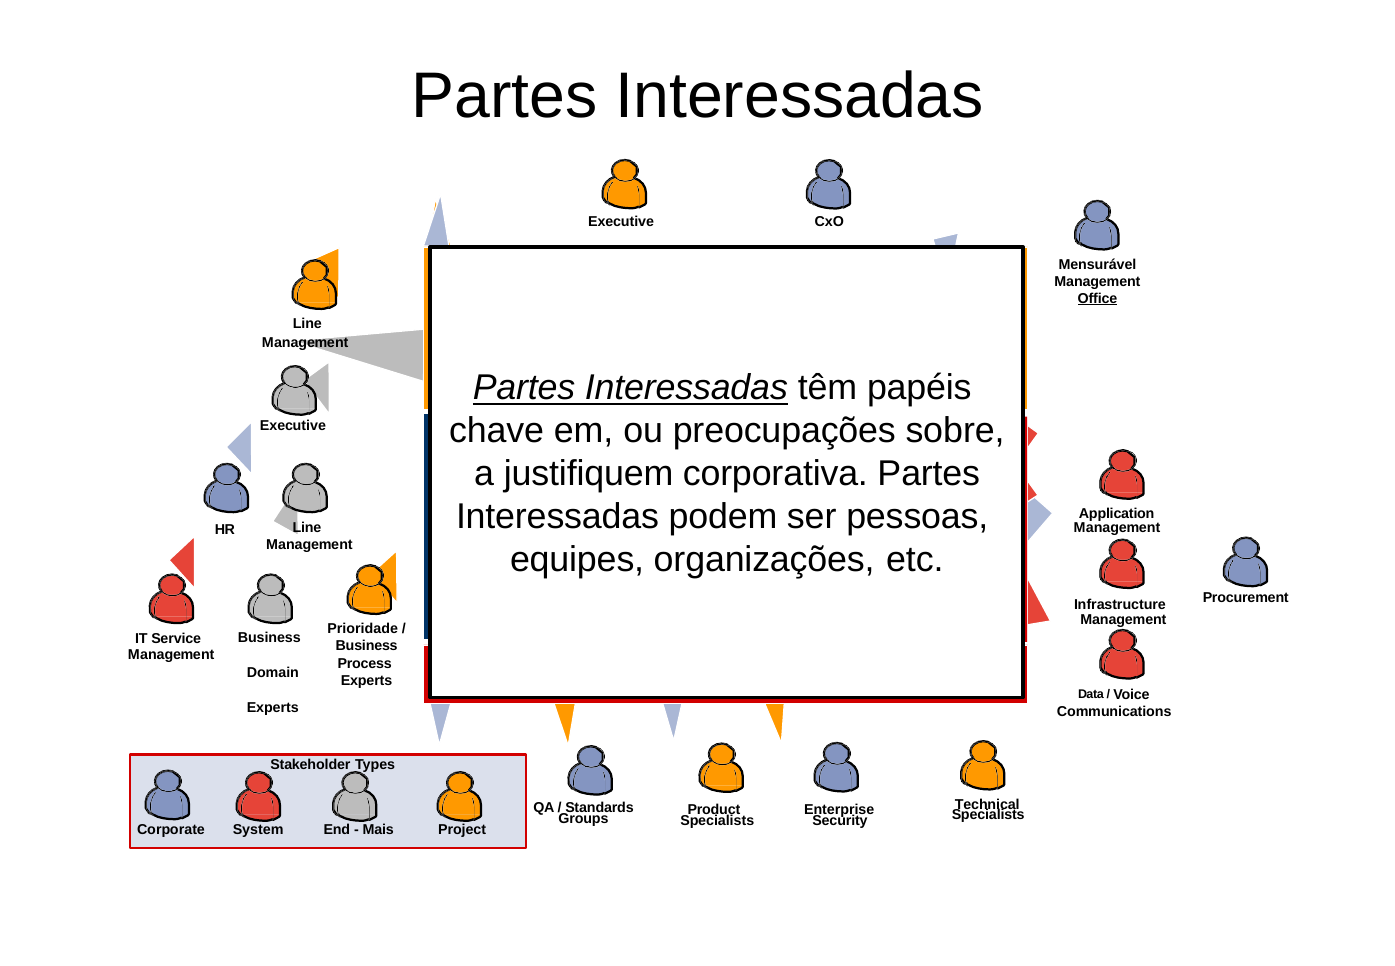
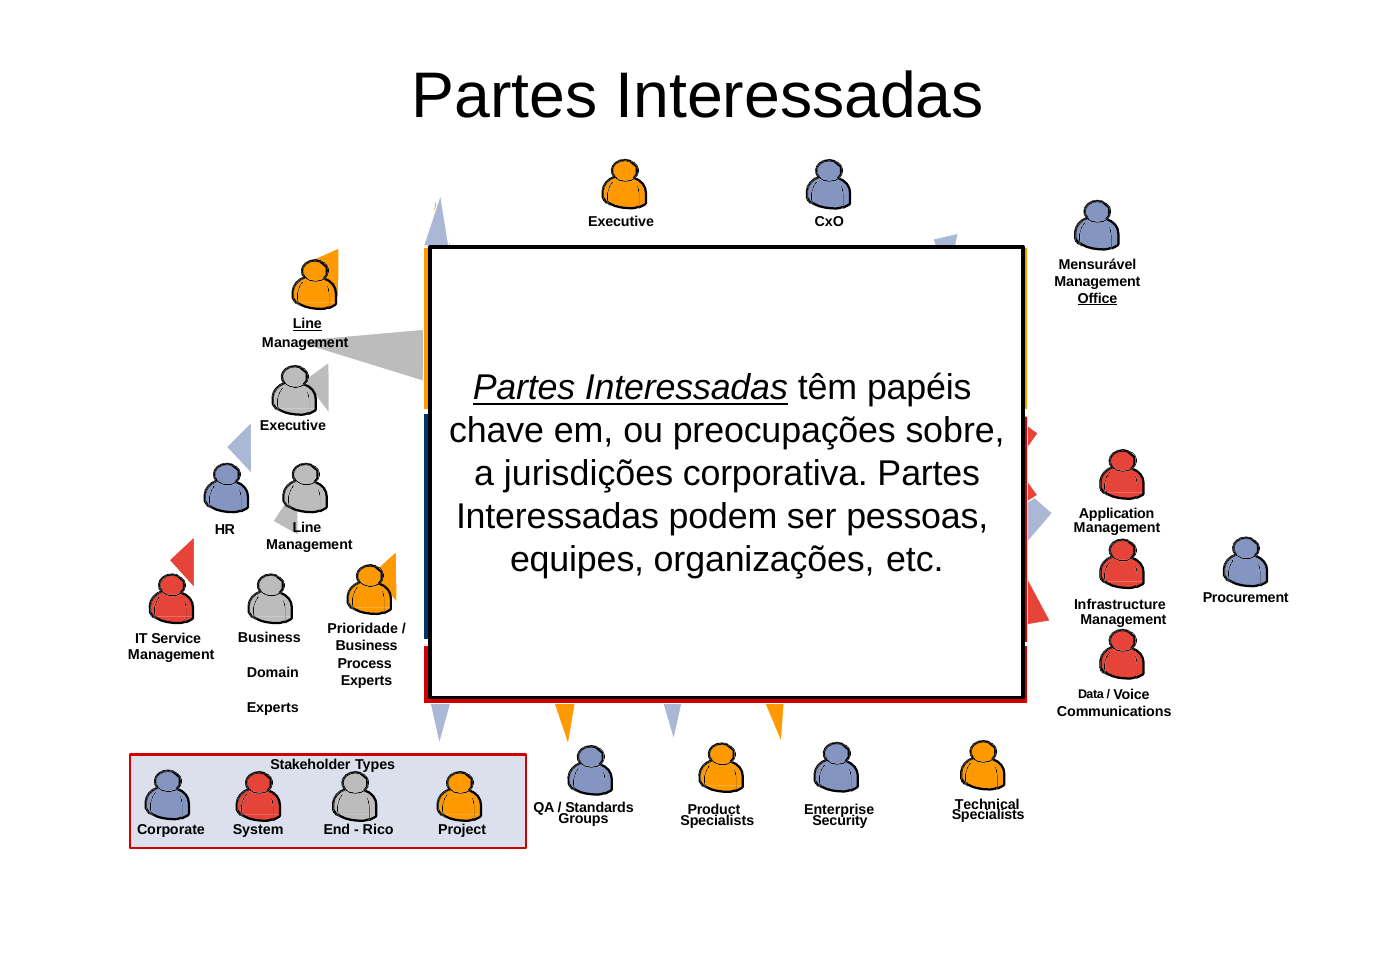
Line at (307, 324) underline: none -> present
justifiquem: justifiquem -> jurisdições
Mais: Mais -> Rico
